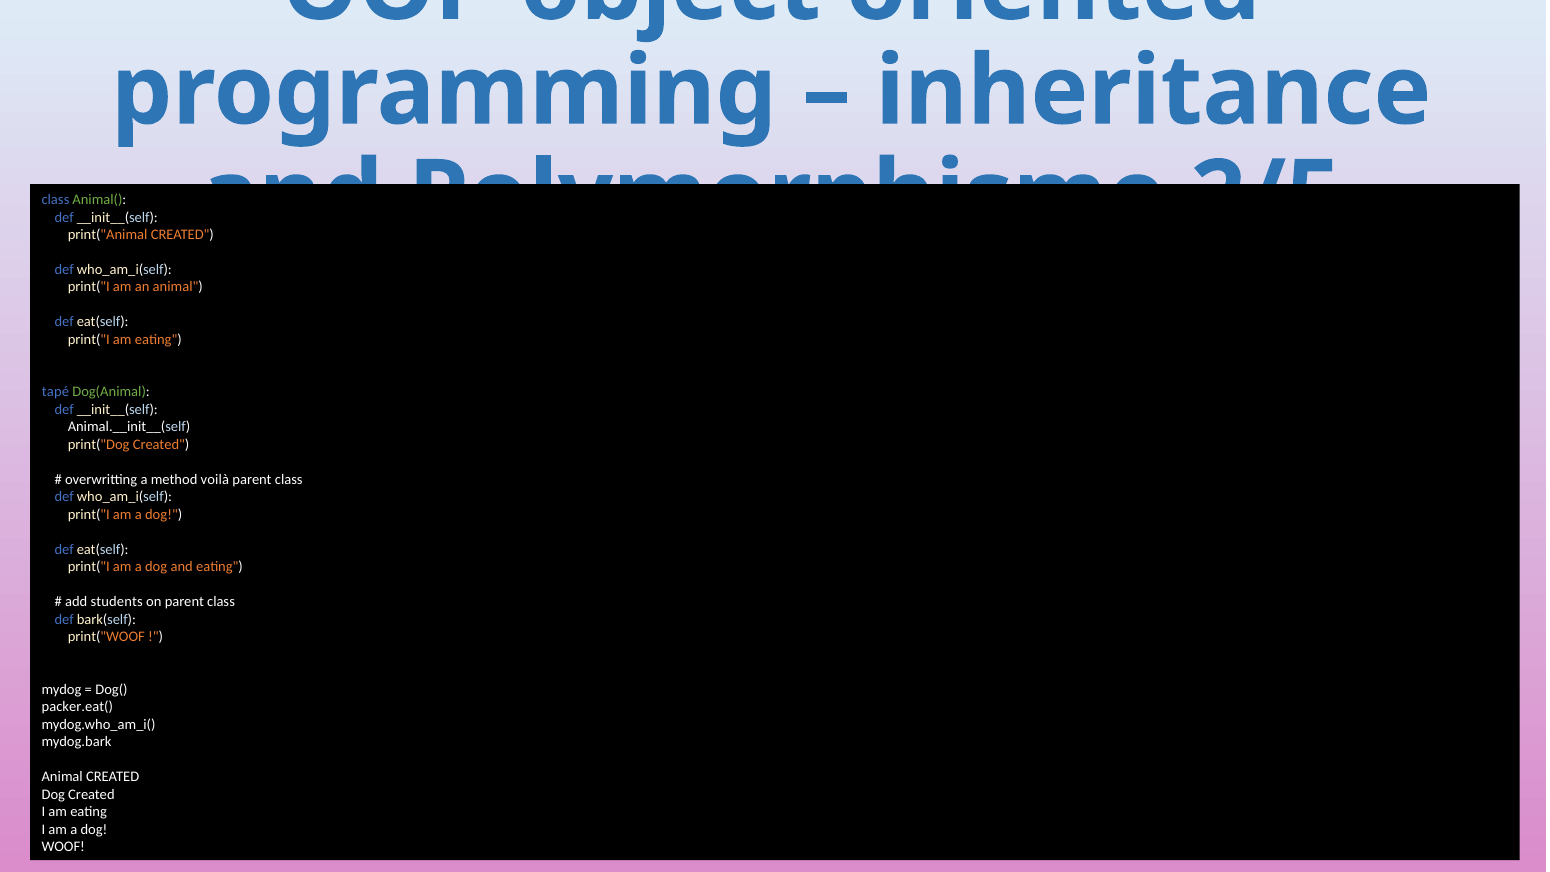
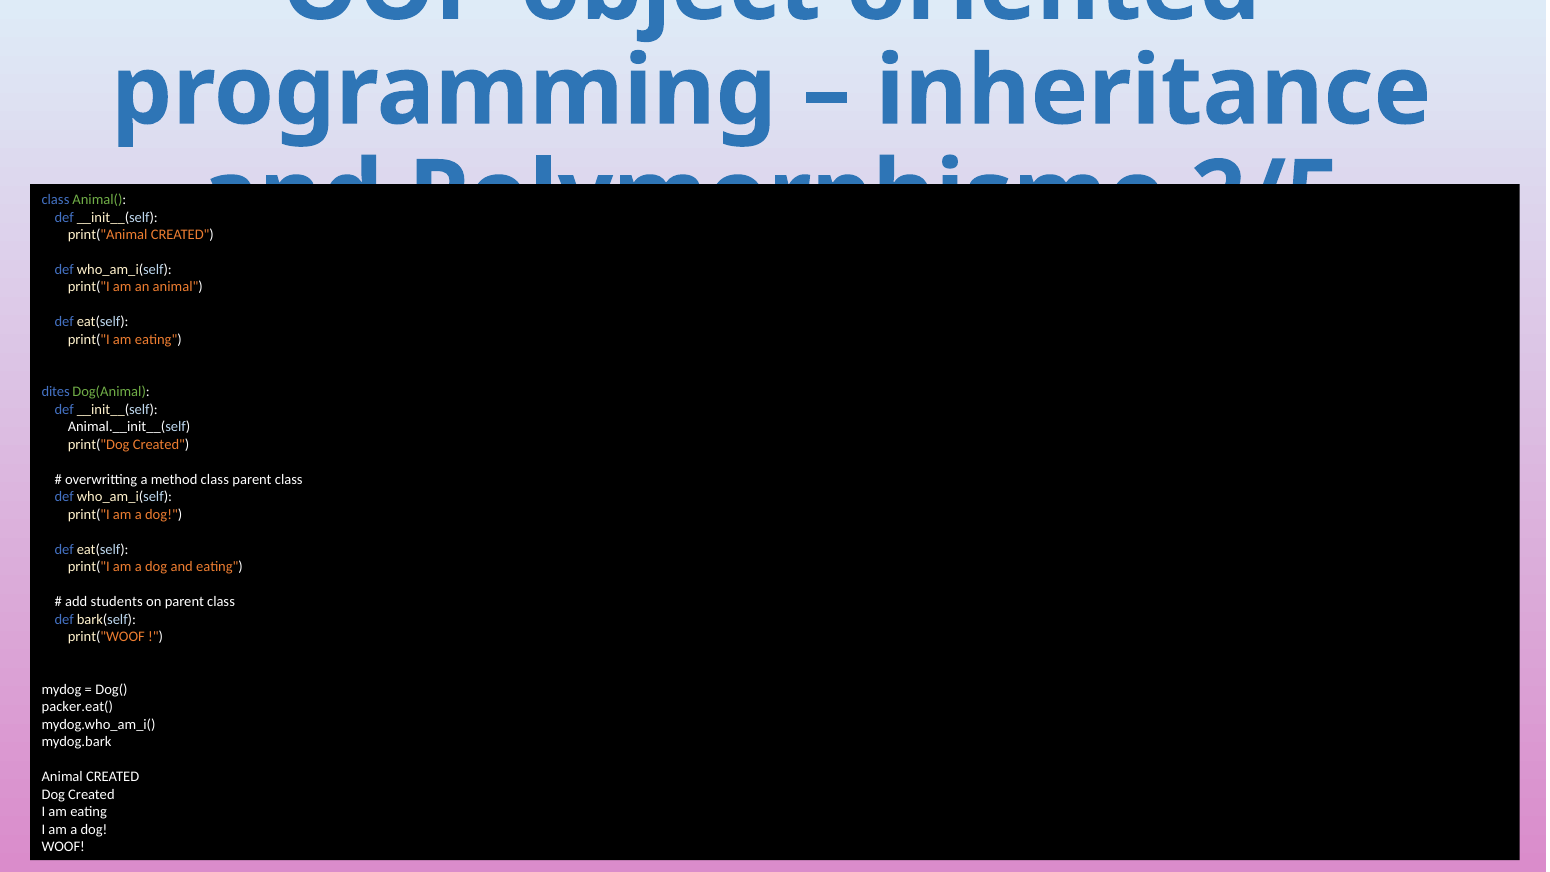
tapé: tapé -> dites
method voilà: voilà -> class
